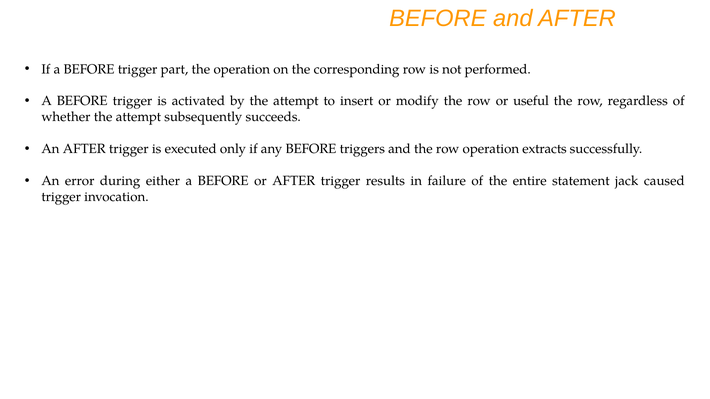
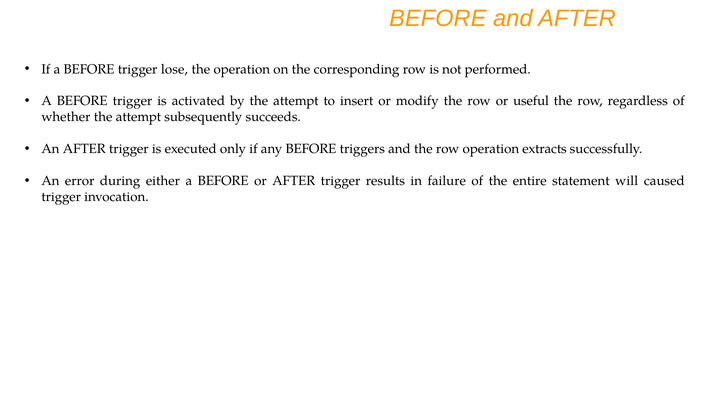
part: part -> lose
jack: jack -> will
